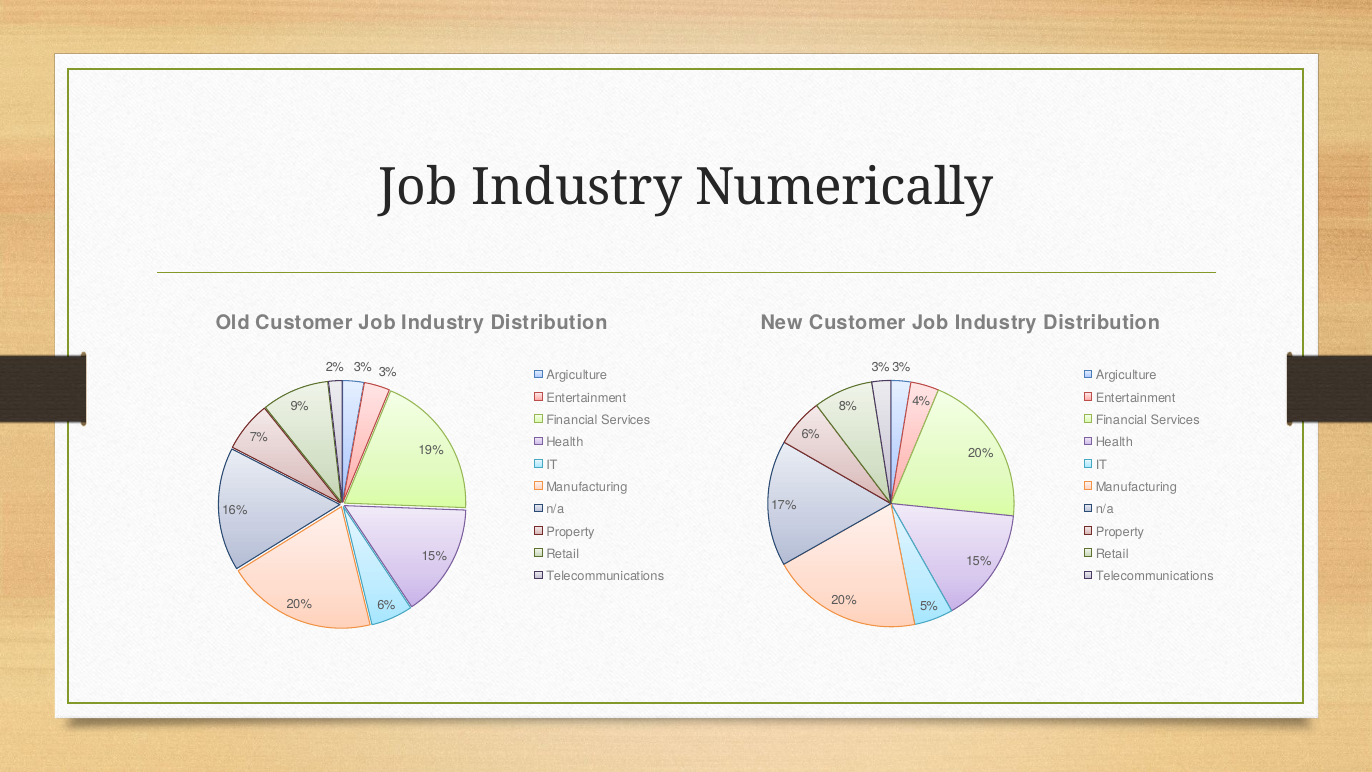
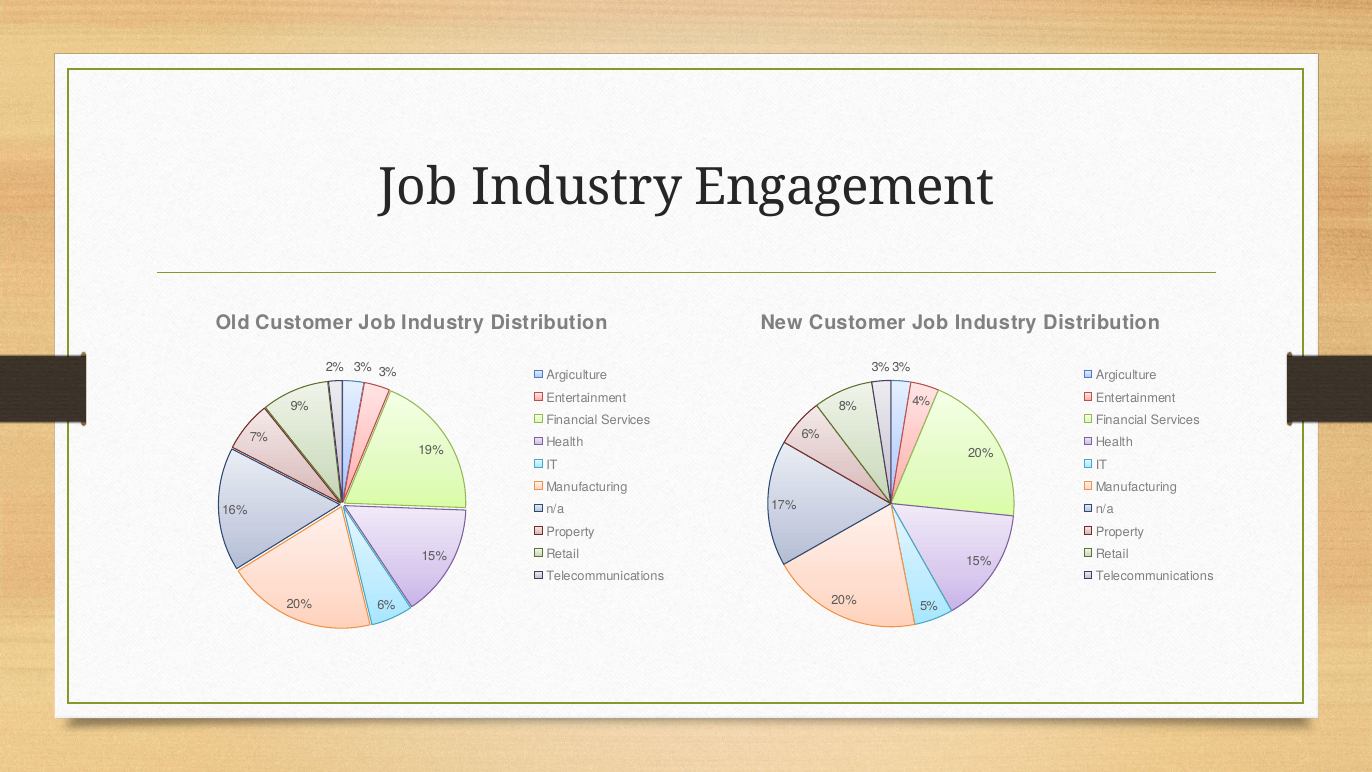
Numerically: Numerically -> Engagement
